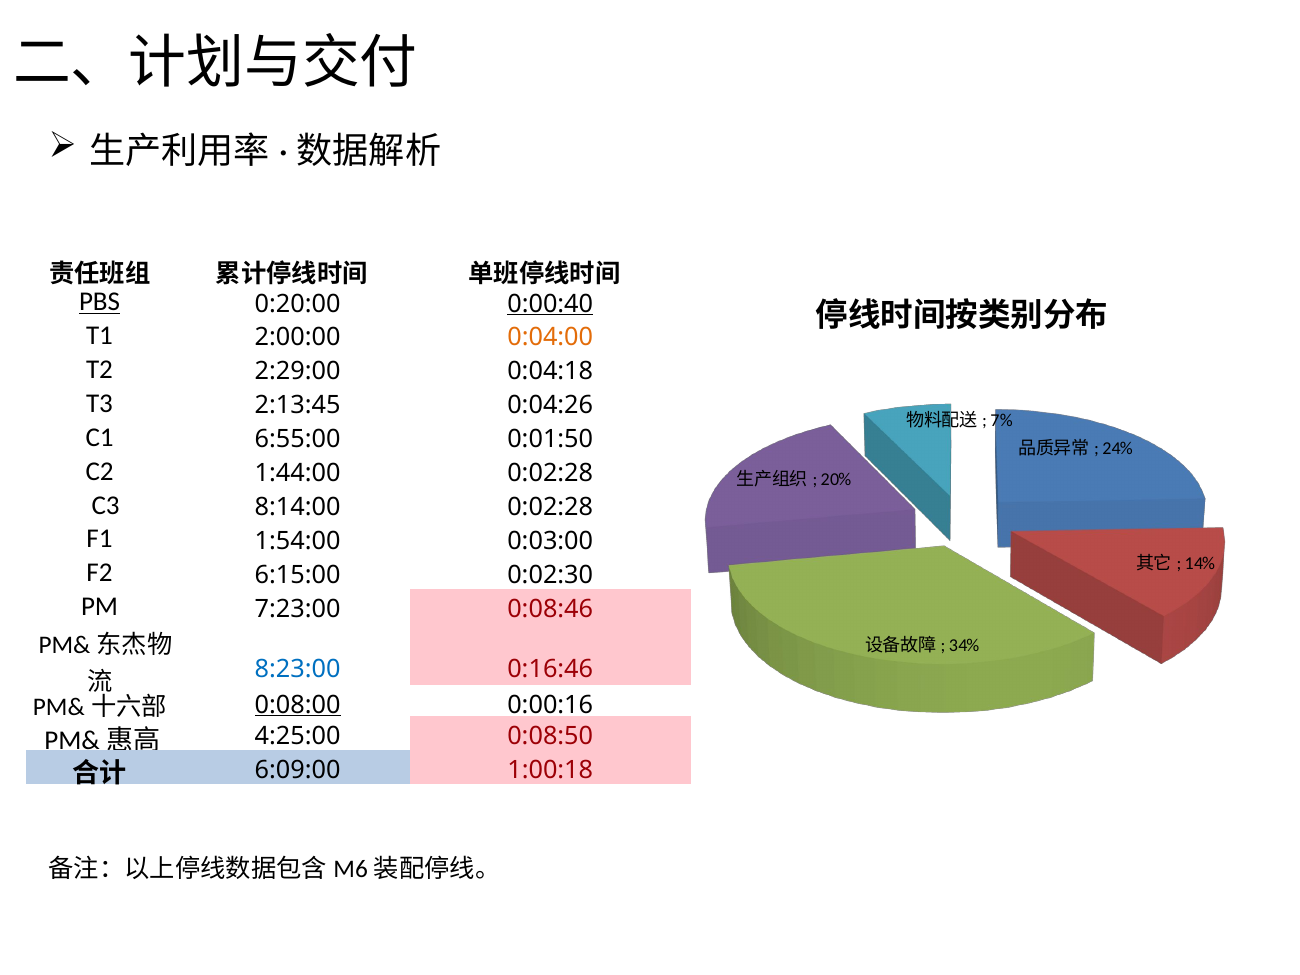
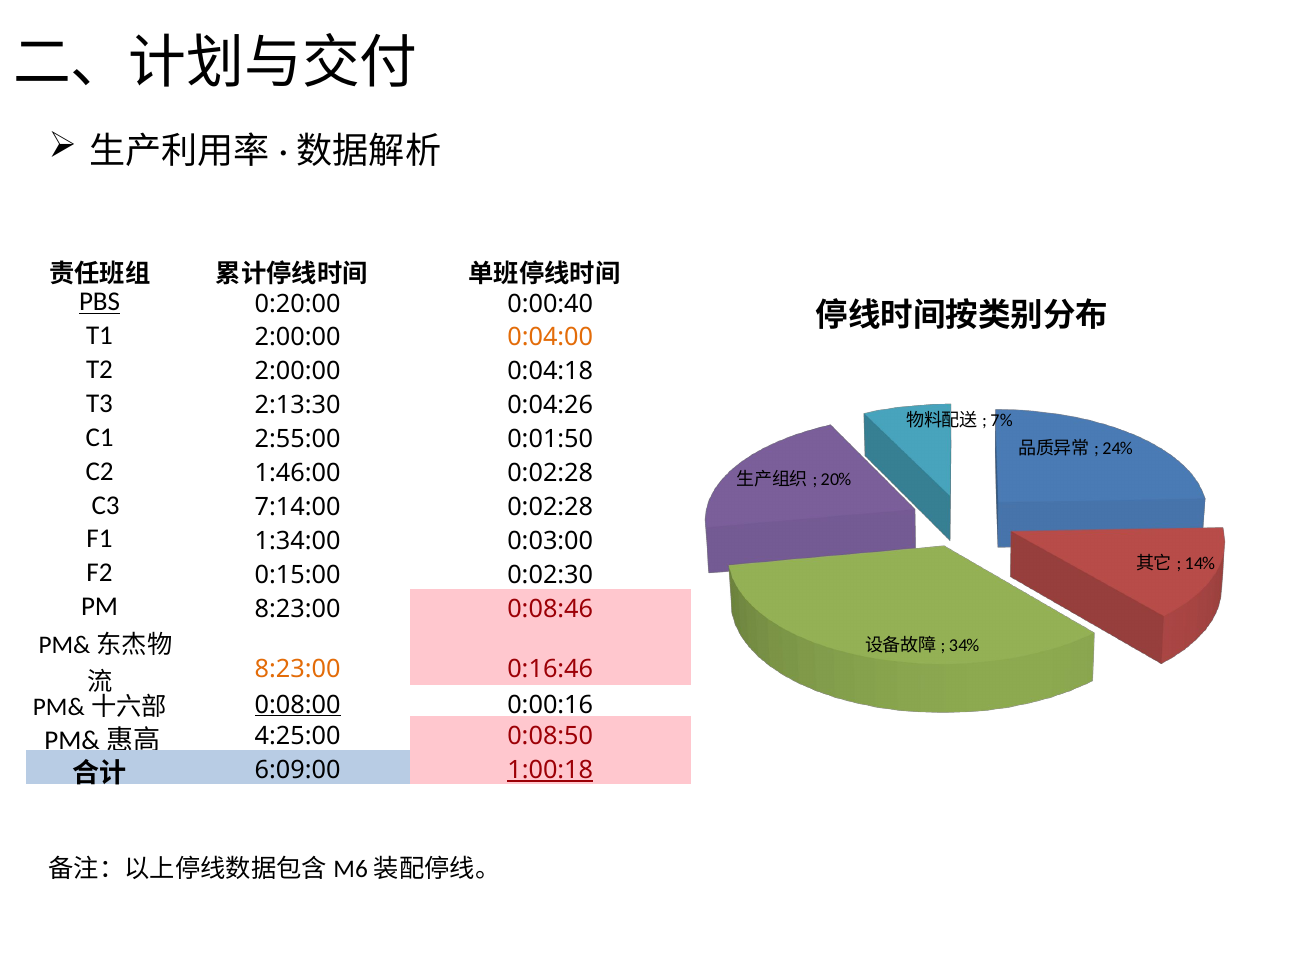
0:00:40 underline: present -> none
T2 2:29:00: 2:29:00 -> 2:00:00
2:13:45: 2:13:45 -> 2:13:30
6:55:00: 6:55:00 -> 2:55:00
1:44:00: 1:44:00 -> 1:46:00
8:14:00: 8:14:00 -> 7:14:00
1:54:00: 1:54:00 -> 1:34:00
6:15:00: 6:15:00 -> 0:15:00
PM 7:23:00: 7:23:00 -> 8:23:00
8:23:00 at (298, 669) colour: blue -> orange
1:00:18 underline: none -> present
